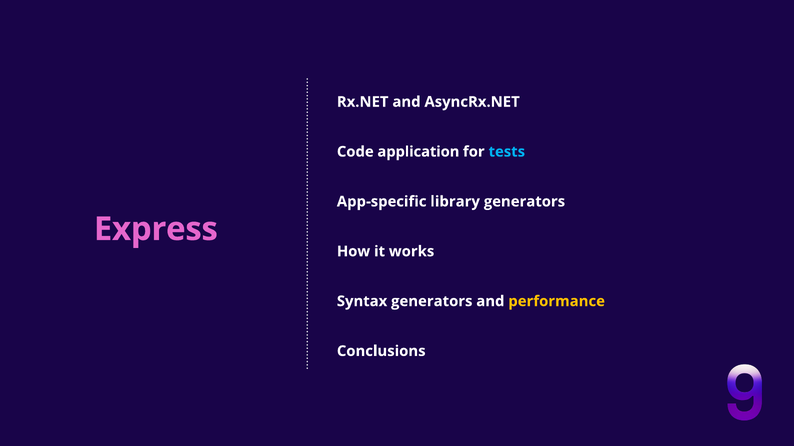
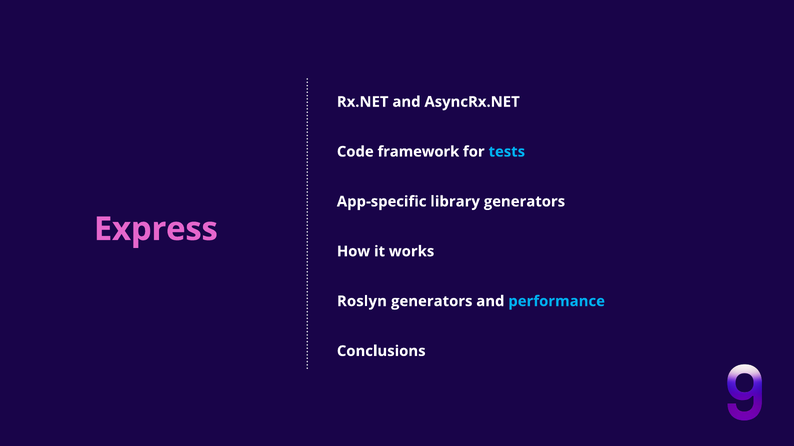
application: application -> framework
Syntax: Syntax -> Roslyn
performance colour: yellow -> light blue
